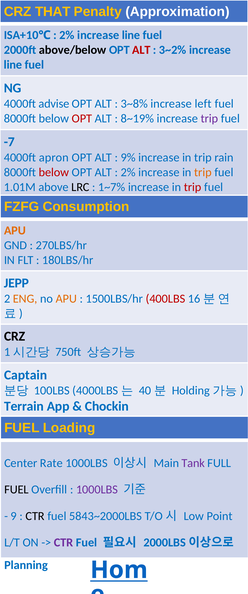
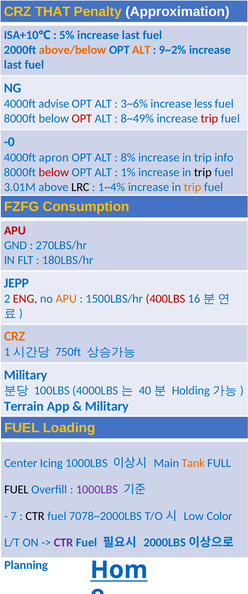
2% at (67, 35): 2% -> 5%
line at (131, 35): line -> last
above/below colour: black -> orange
ALT at (141, 50) colour: red -> orange
3~2%: 3~2% -> 9~2%
line at (13, 65): line -> last
3~8%: 3~8% -> 3~6%
left: left -> less
8~19%: 8~19% -> 8~49%
trip at (209, 118) colour: purple -> red
-7: -7 -> -0
9%: 9% -> 8%
rain: rain -> info
2% at (128, 172): 2% -> 1%
trip at (203, 172) colour: orange -> black
1.01M: 1.01M -> 3.01M
1~7%: 1~7% -> 1~4%
trip at (193, 187) colour: red -> orange
APU at (15, 230) colour: orange -> red
ENG colour: orange -> red
CRZ at (15, 336) colour: black -> orange
Captain at (26, 375): Captain -> Military
Chockin at (107, 406): Chockin -> Military
Rate: Rate -> Icing
Tank colour: purple -> orange
9: 9 -> 7
5843~2000LBS: 5843~2000LBS -> 7078~2000LBS
Point: Point -> Color
